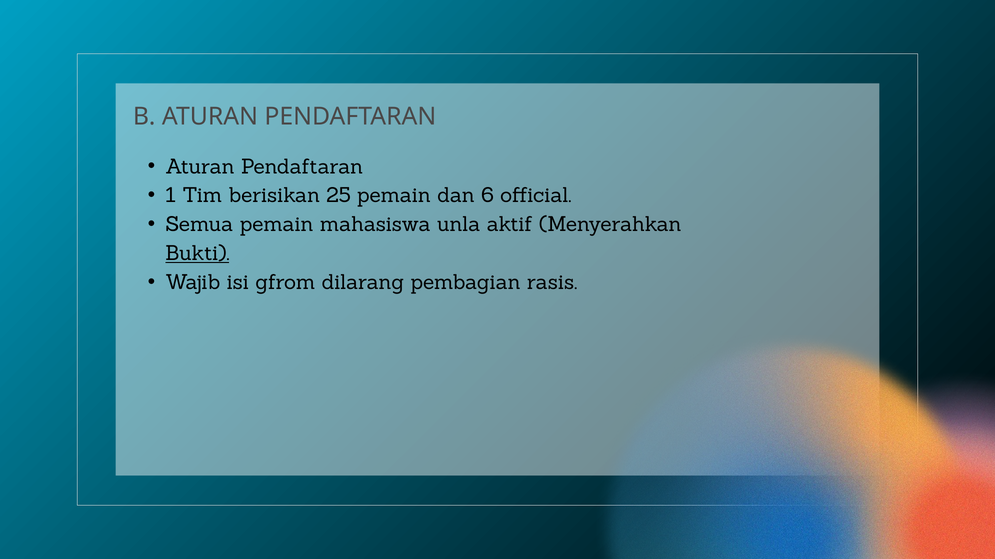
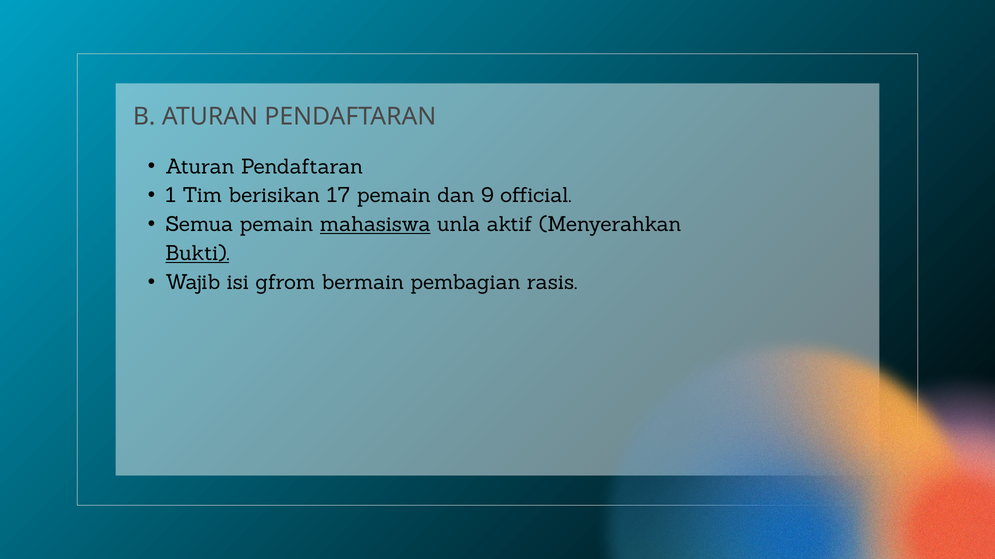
25: 25 -> 17
6: 6 -> 9
mahasiswa underline: none -> present
dilarang: dilarang -> bermain
